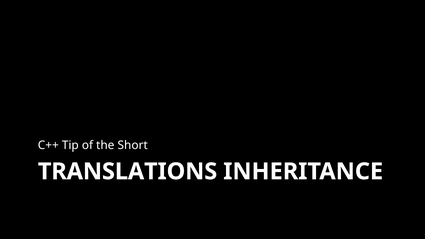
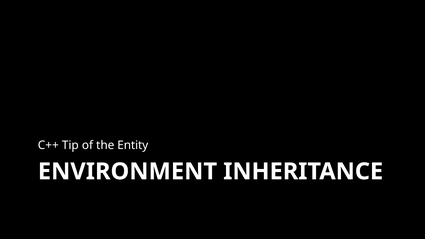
Short: Short -> Entity
TRANSLATIONS: TRANSLATIONS -> ENVIRONMENT
